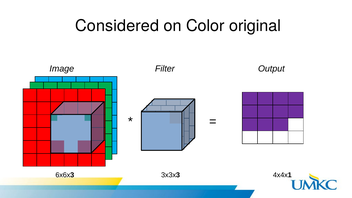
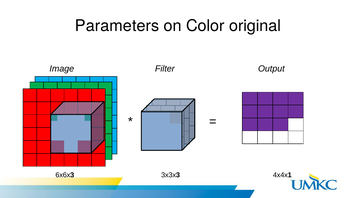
Considered: Considered -> Parameters
